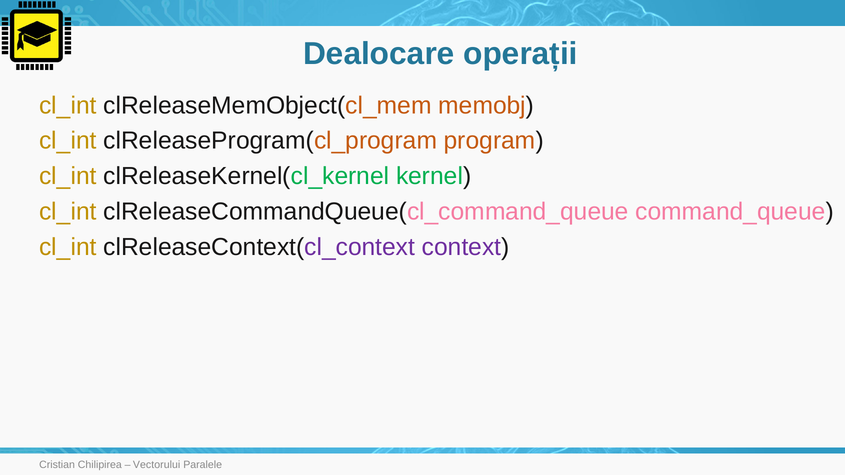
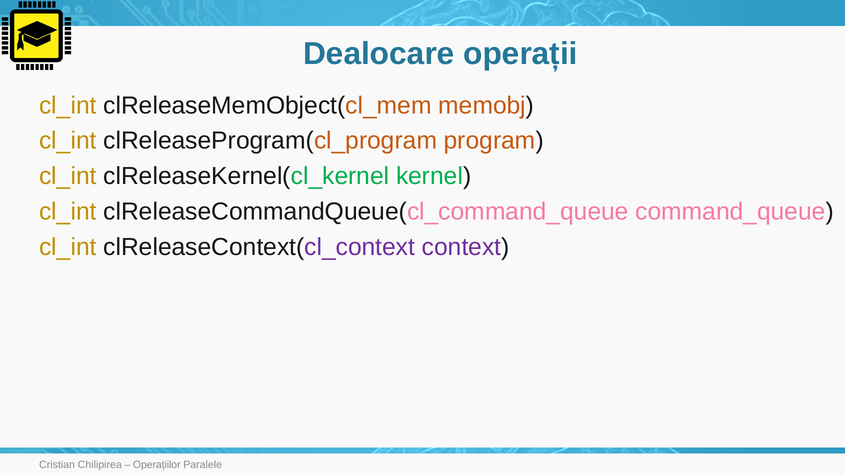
Vectorului: Vectorului -> Operațiilor
